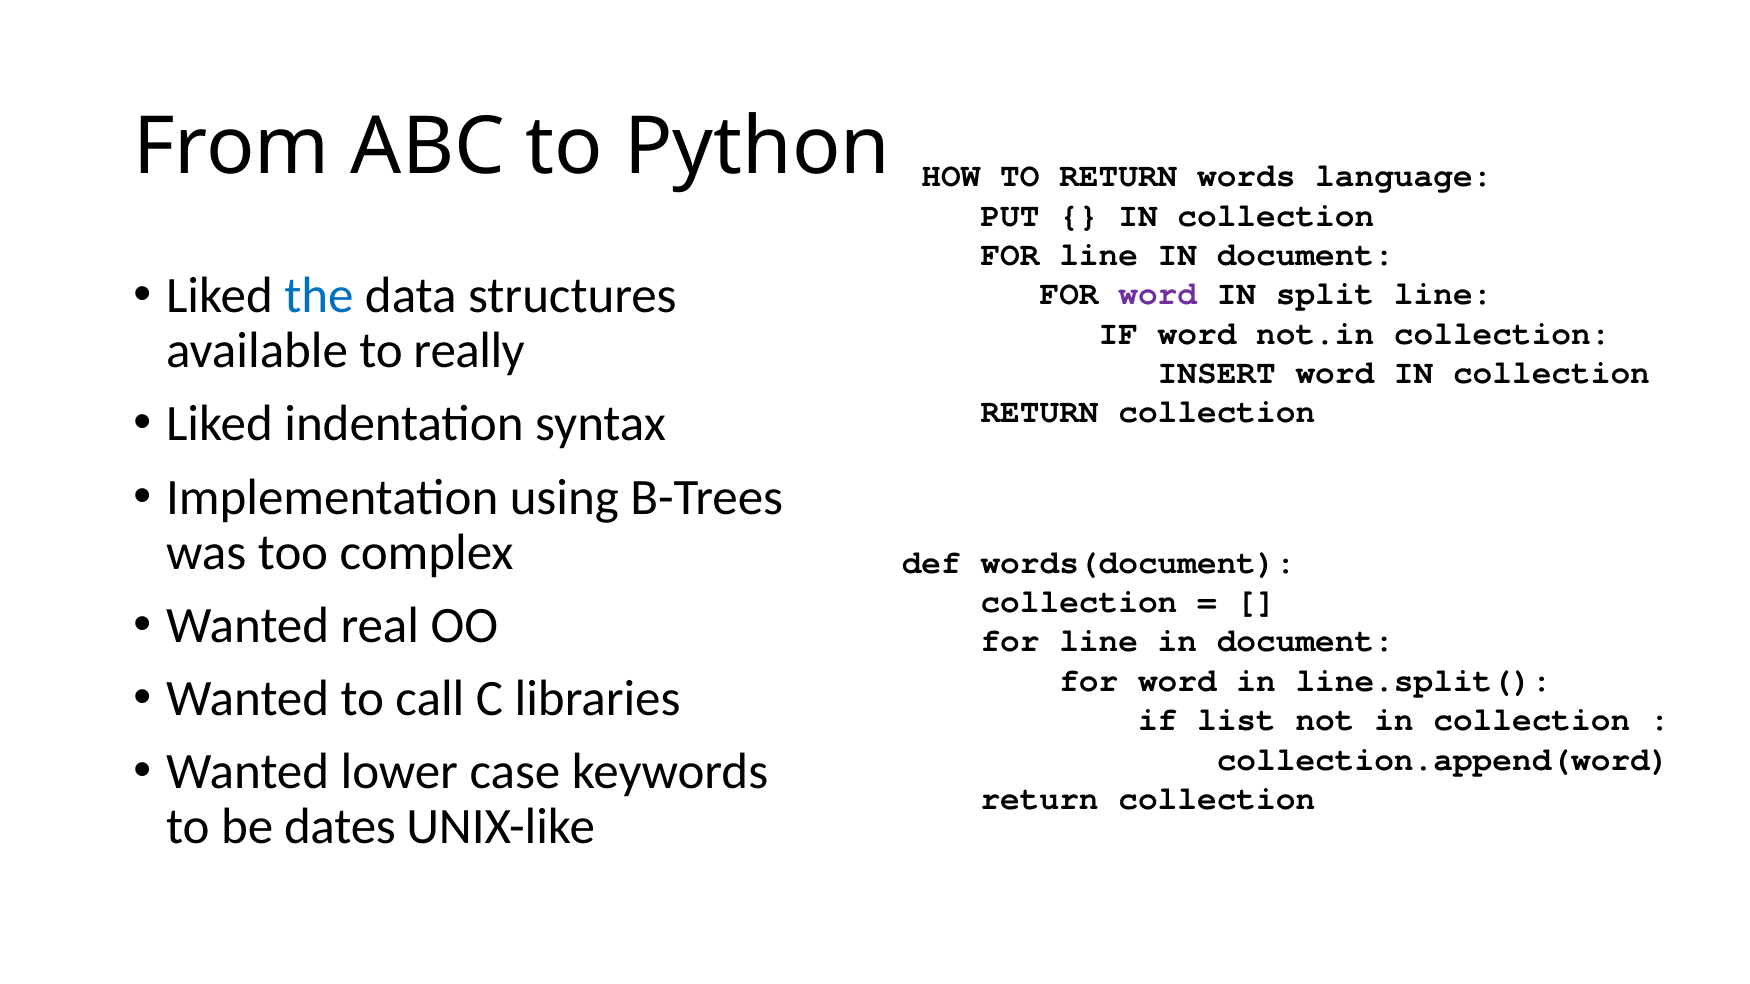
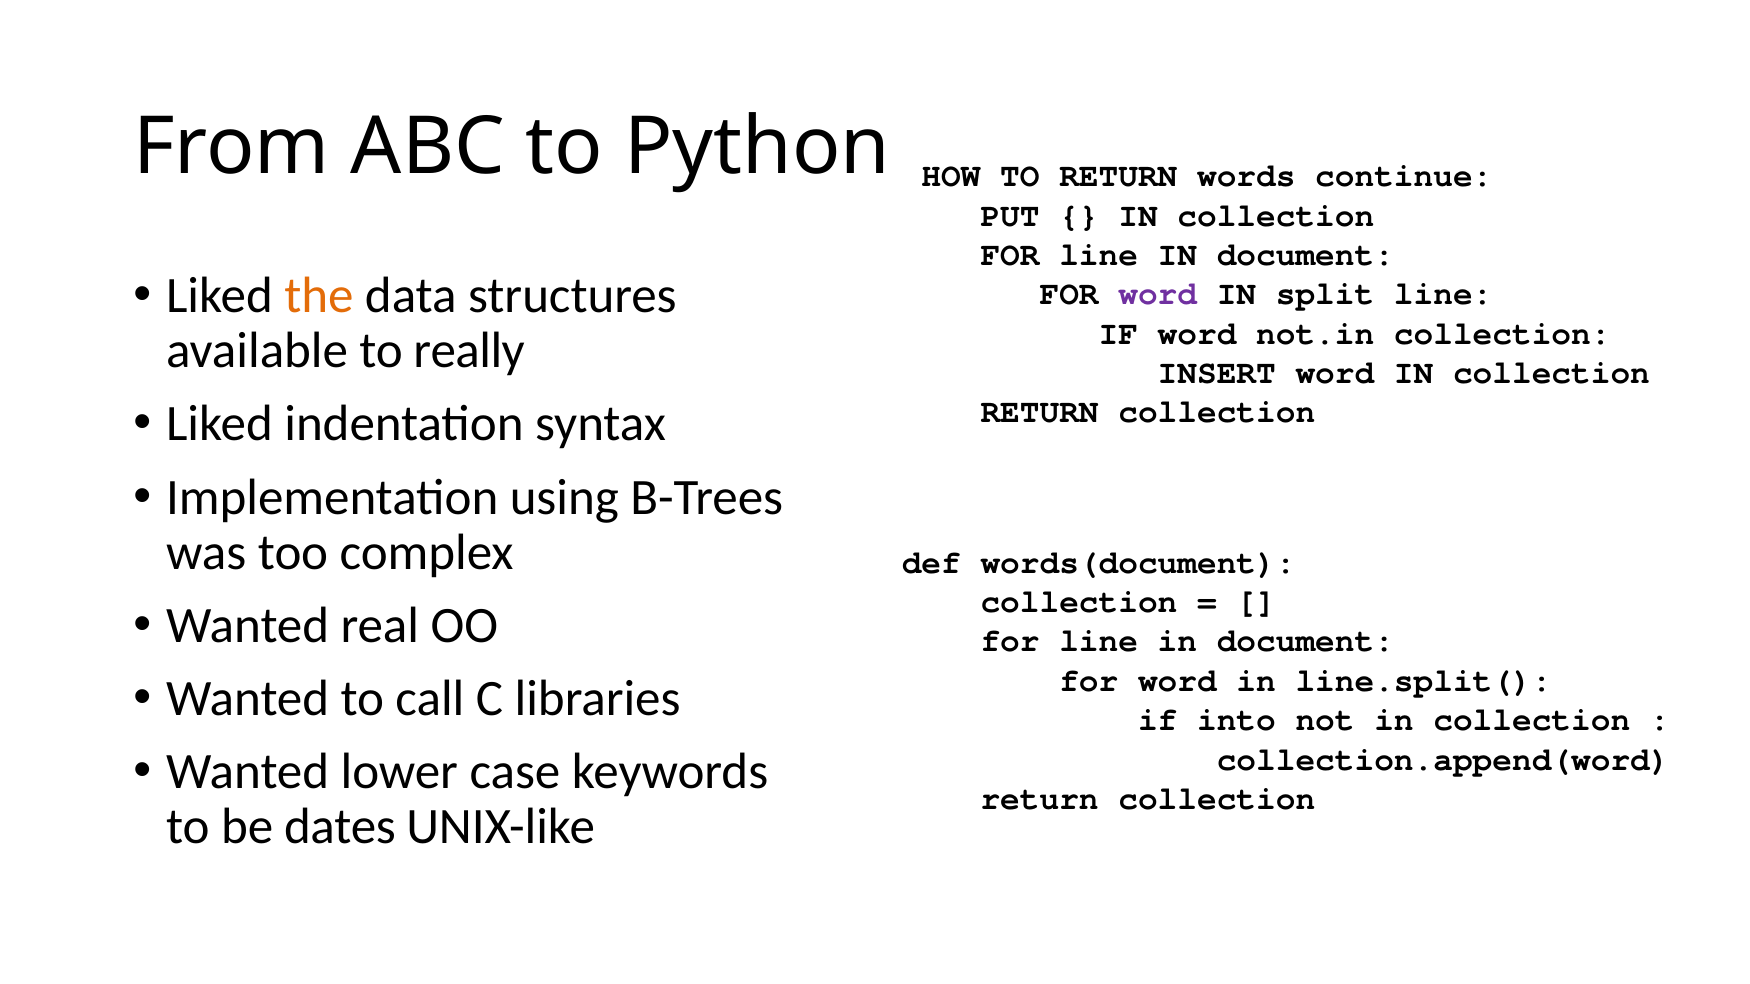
language: language -> continue
the colour: blue -> orange
list: list -> into
